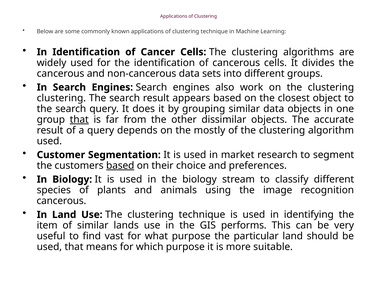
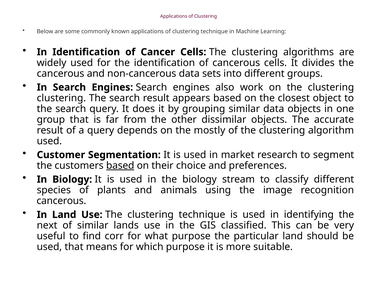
that at (79, 119) underline: present -> none
item: item -> next
performs: performs -> classified
vast: vast -> corr
